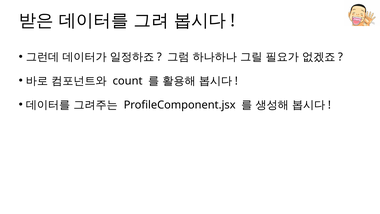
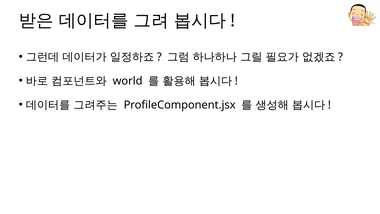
count: count -> world
